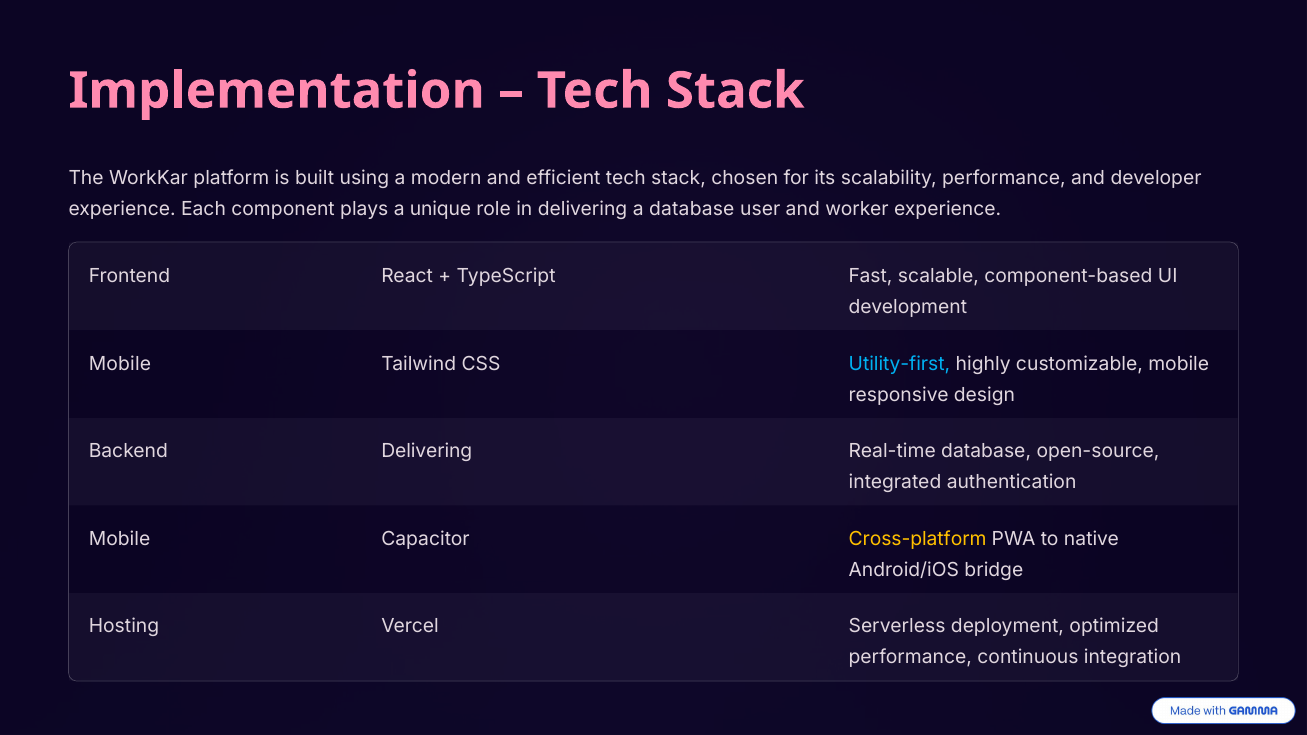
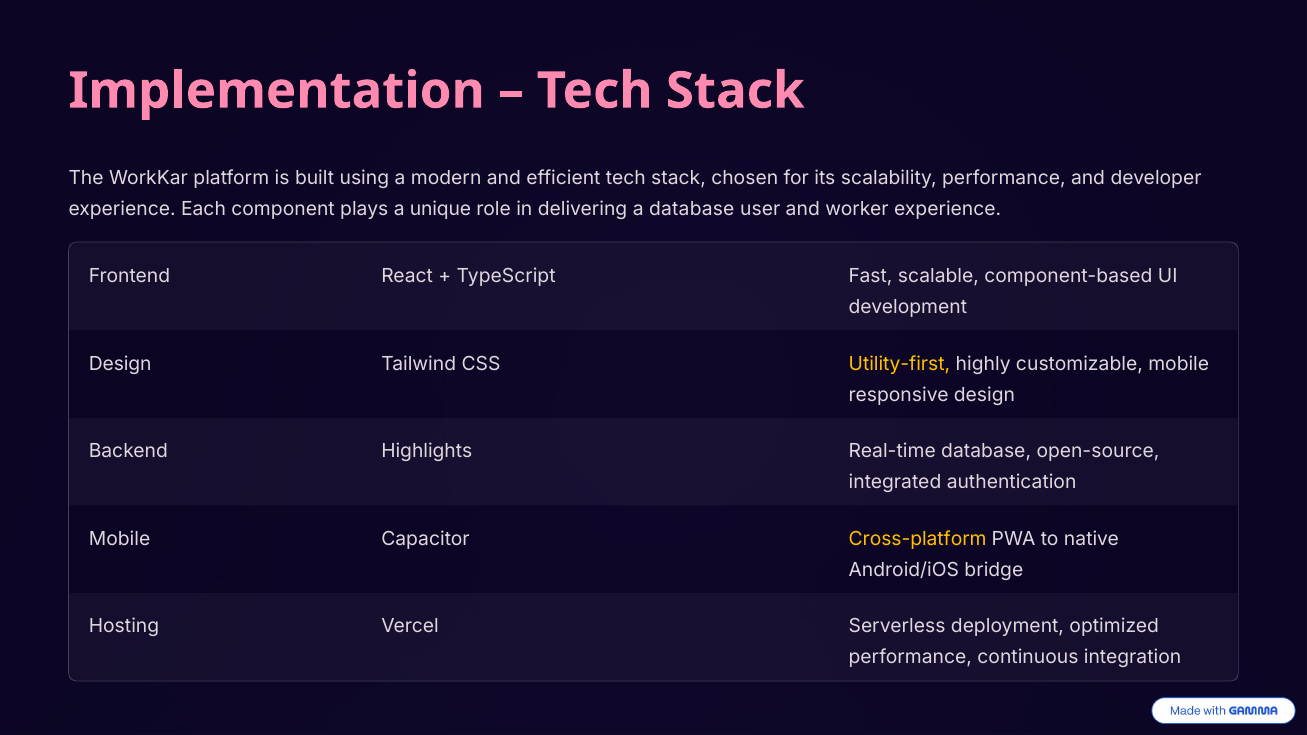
Mobile at (120, 364): Mobile -> Design
Utility-first colour: light blue -> yellow
Backend Delivering: Delivering -> Highlights
